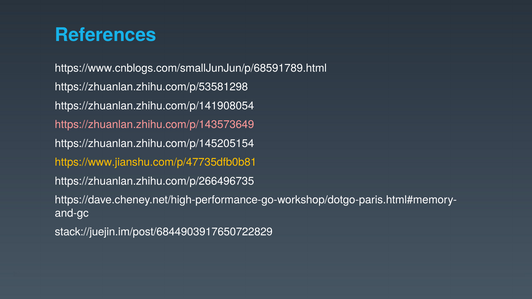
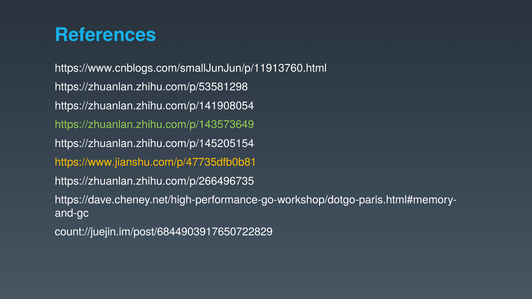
https://www.cnblogs.com/smallJunJun/p/68591789.html: https://www.cnblogs.com/smallJunJun/p/68591789.html -> https://www.cnblogs.com/smallJunJun/p/11913760.html
https://zhuanlan.zhihu.com/p/143573649 colour: pink -> light green
stack://juejin.im/post/6844903917650722829: stack://juejin.im/post/6844903917650722829 -> count://juejin.im/post/6844903917650722829
